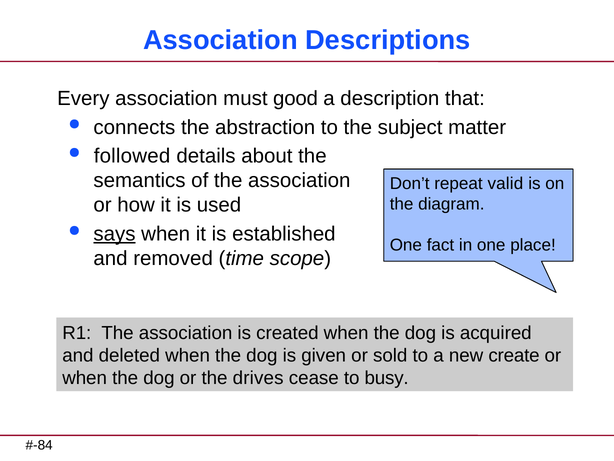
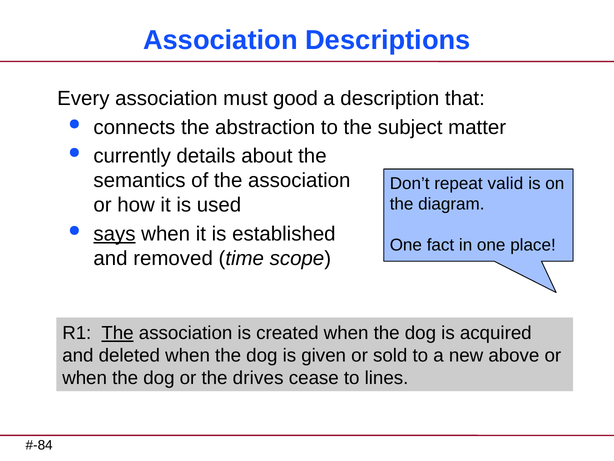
followed: followed -> currently
The at (118, 333) underline: none -> present
create: create -> above
busy: busy -> lines
